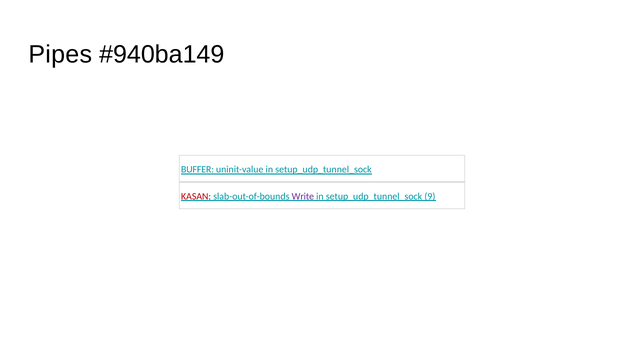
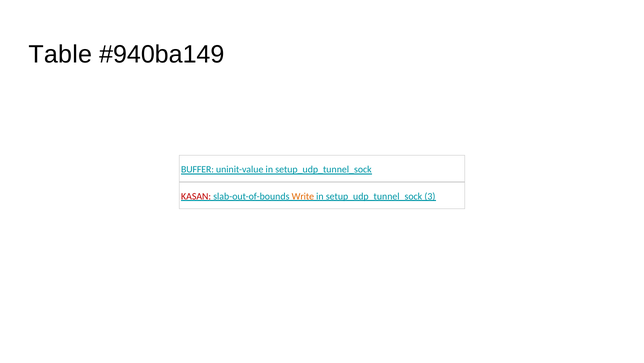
Pipes: Pipes -> Table
Write colour: purple -> orange
9: 9 -> 3
